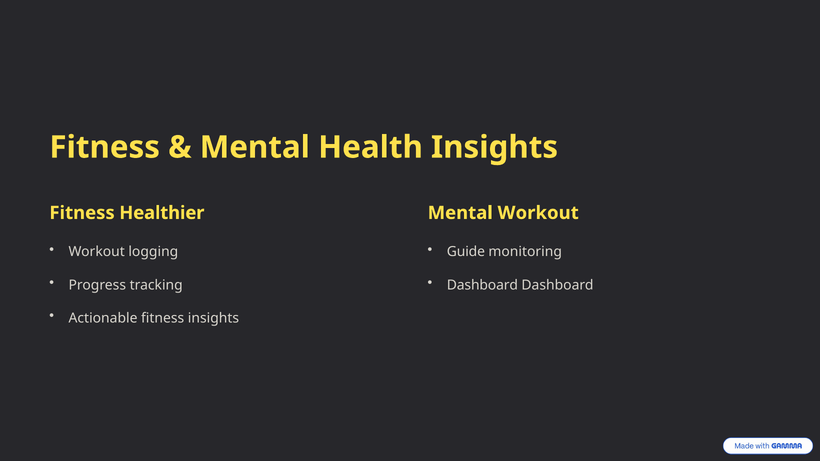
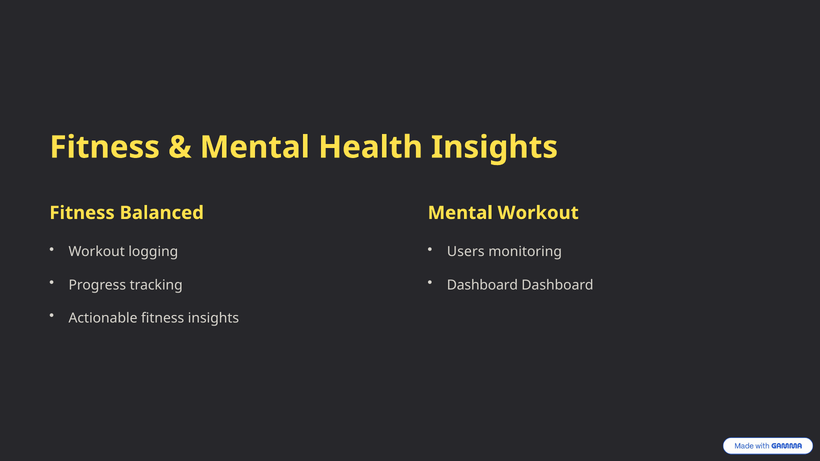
Healthier: Healthier -> Balanced
Guide: Guide -> Users
